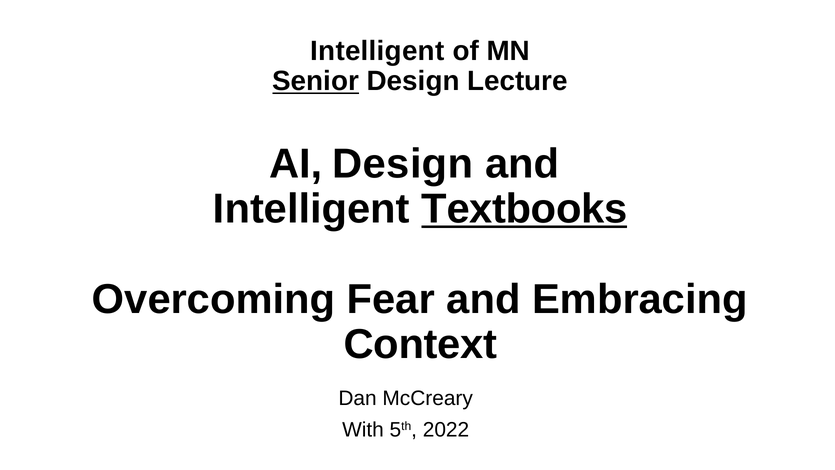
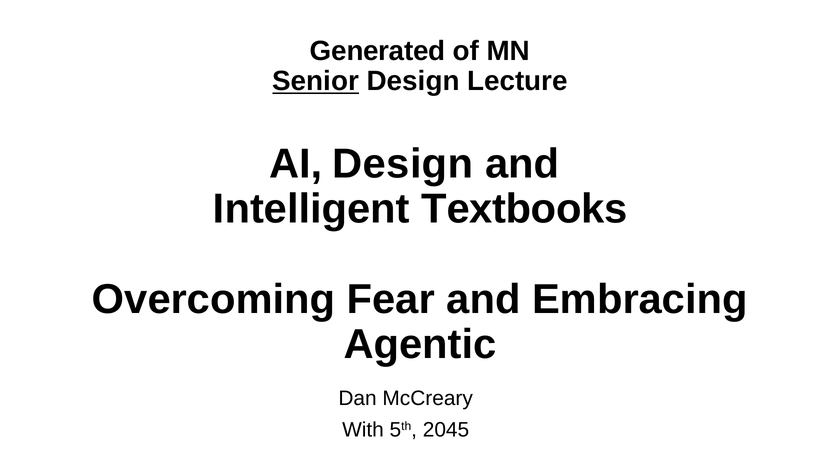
Intelligent at (377, 51): Intelligent -> Generated
Textbooks underline: present -> none
Context: Context -> Agentic
2022: 2022 -> 2045
